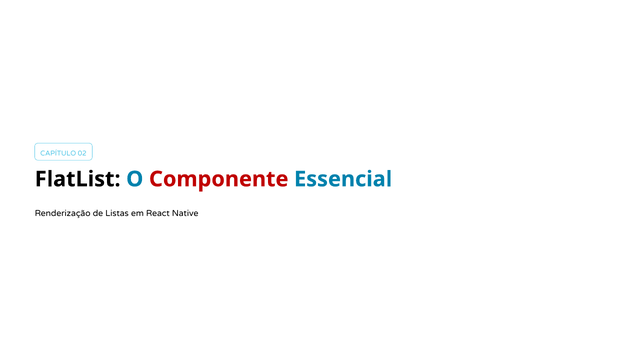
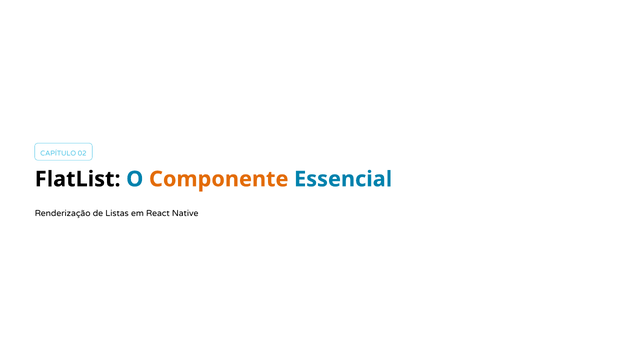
Componente colour: red -> orange
